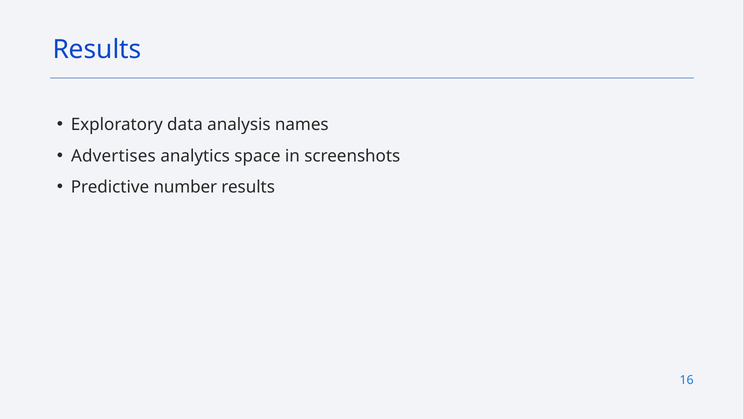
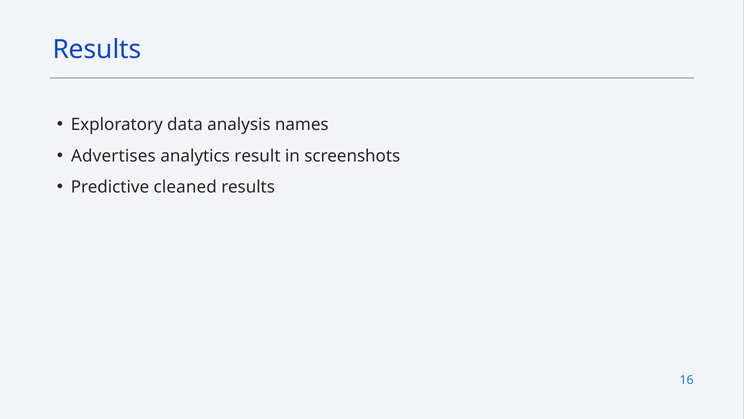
space: space -> result
number: number -> cleaned
